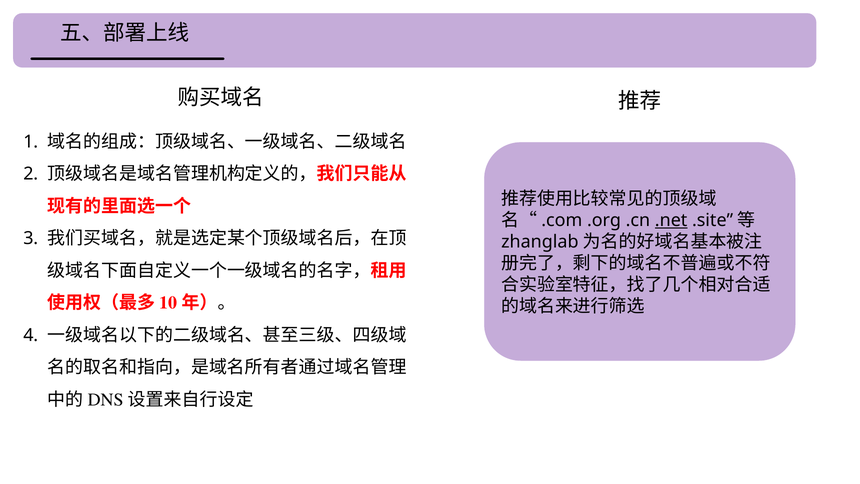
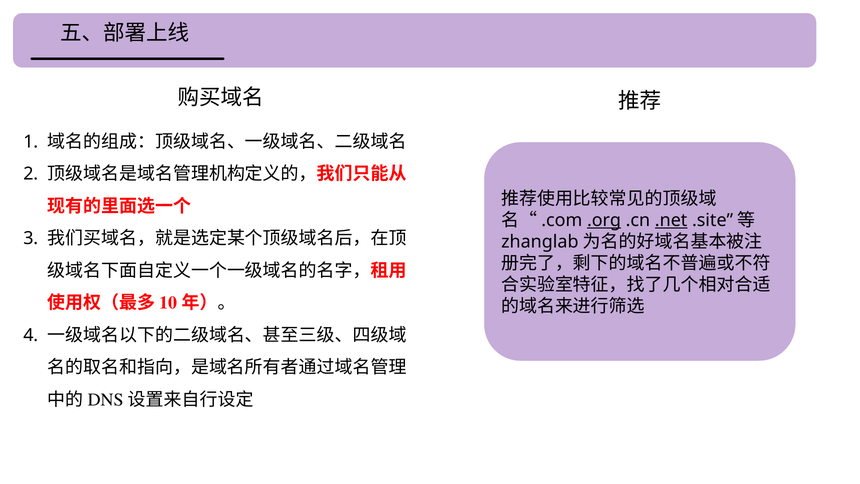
.org underline: none -> present
